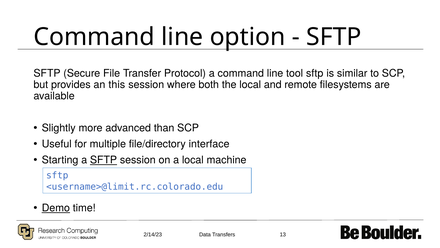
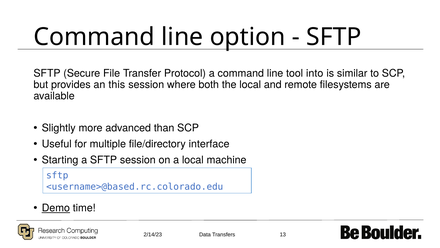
tool sftp: sftp -> into
SFTP at (104, 160) underline: present -> none
<username>@limit.rc.colorado.edu: <username>@limit.rc.colorado.edu -> <username>@based.rc.colorado.edu
